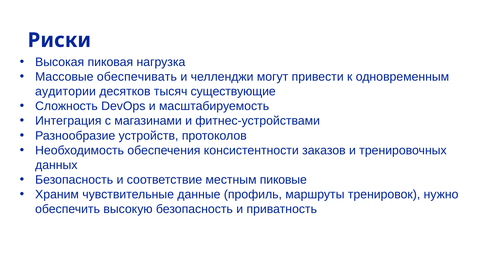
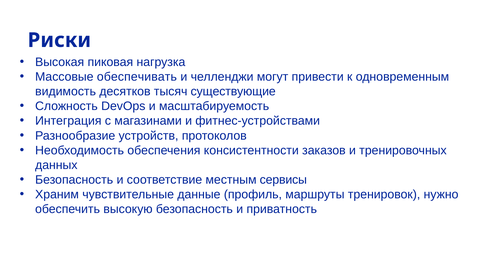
аудитории: аудитории -> видимость
пиковые: пиковые -> сервисы
